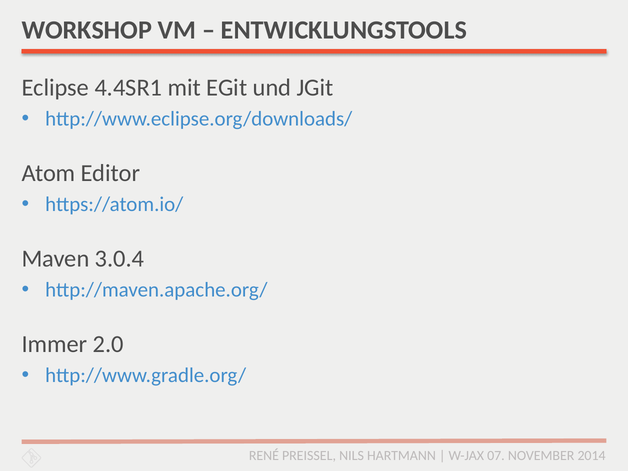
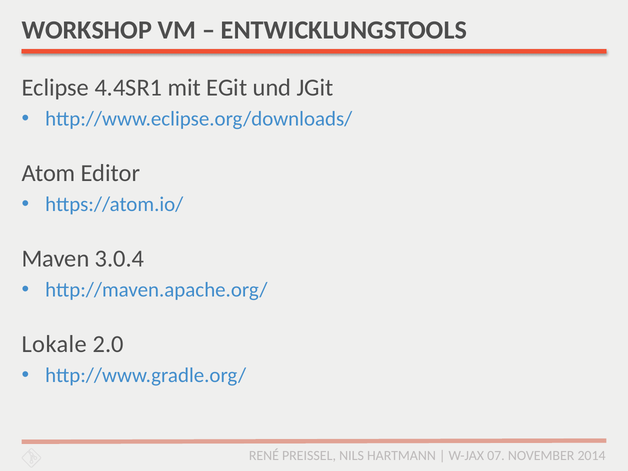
Immer: Immer -> Lokale
